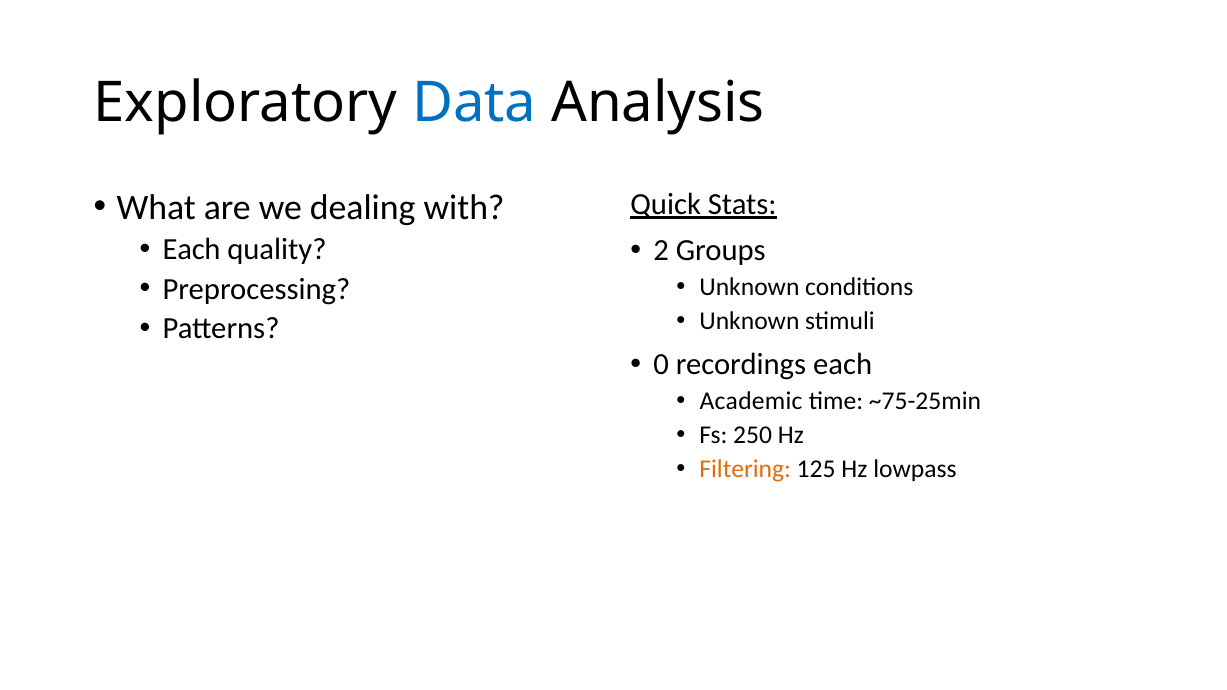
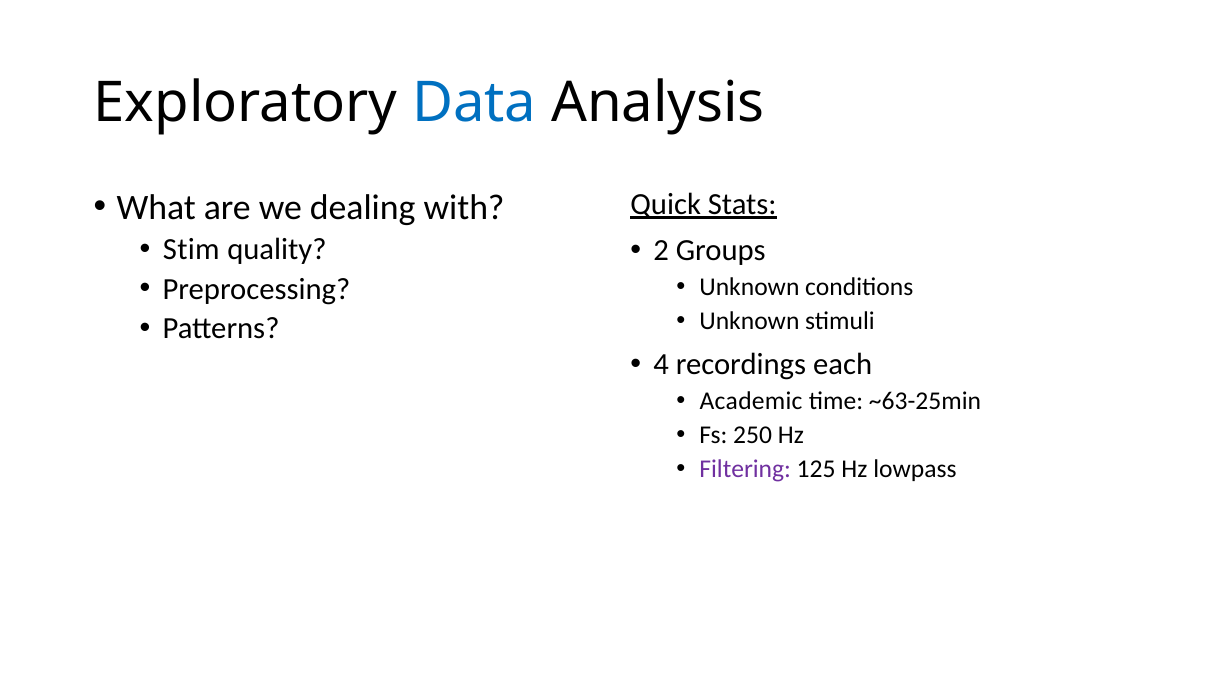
Each at (192, 250): Each -> Stim
0: 0 -> 4
~75-25min: ~75-25min -> ~63-25min
Filtering colour: orange -> purple
